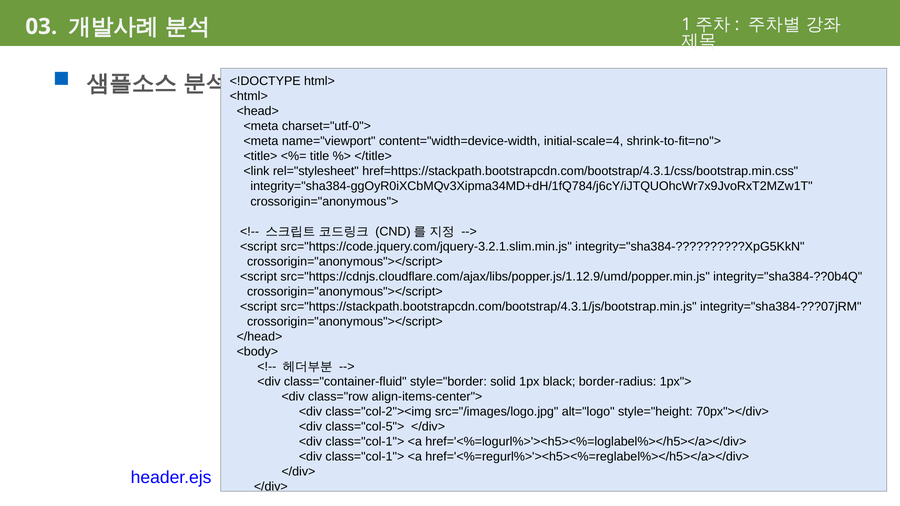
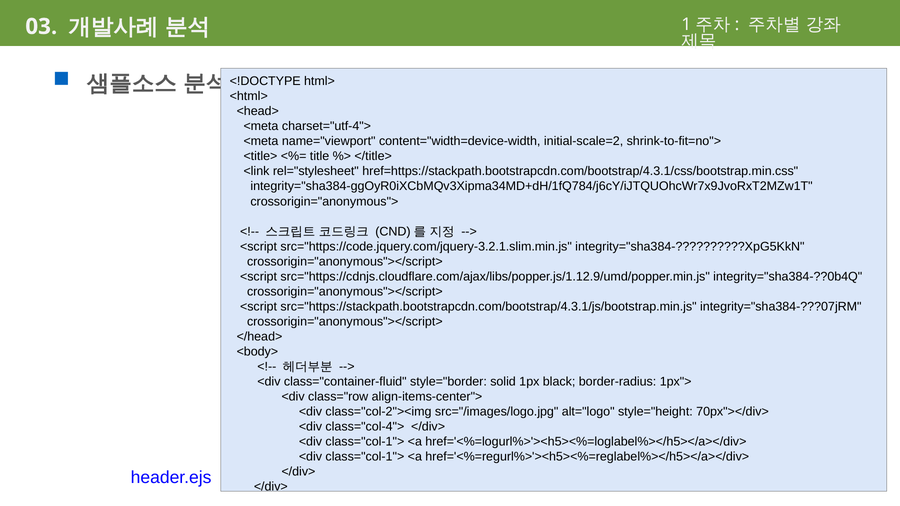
charset="utf-0">: charset="utf-0"> -> charset="utf-4">
initial-scale=4: initial-scale=4 -> initial-scale=2
class="col-5">: class="col-5"> -> class="col-4">
